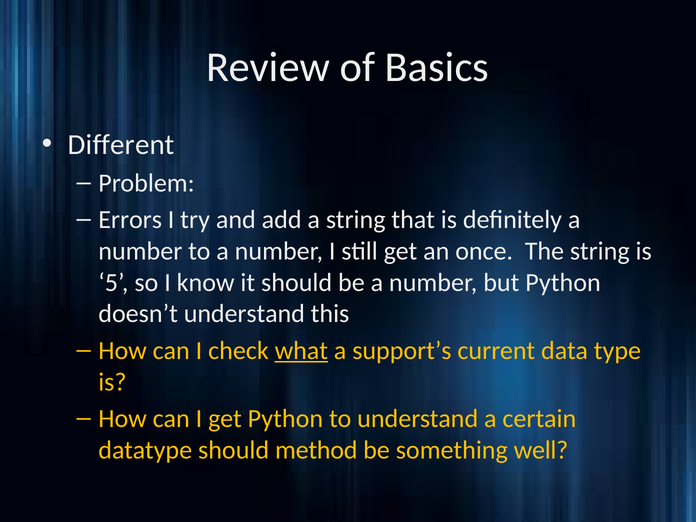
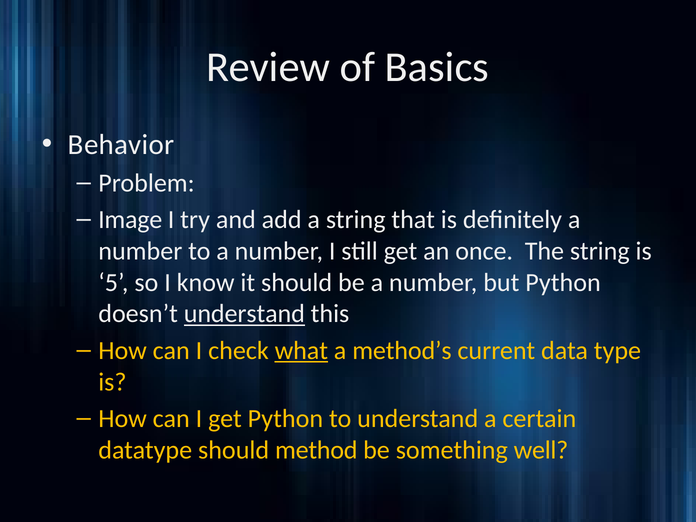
Different: Different -> Behavior
Errors: Errors -> Image
understand at (244, 314) underline: none -> present
support’s: support’s -> method’s
